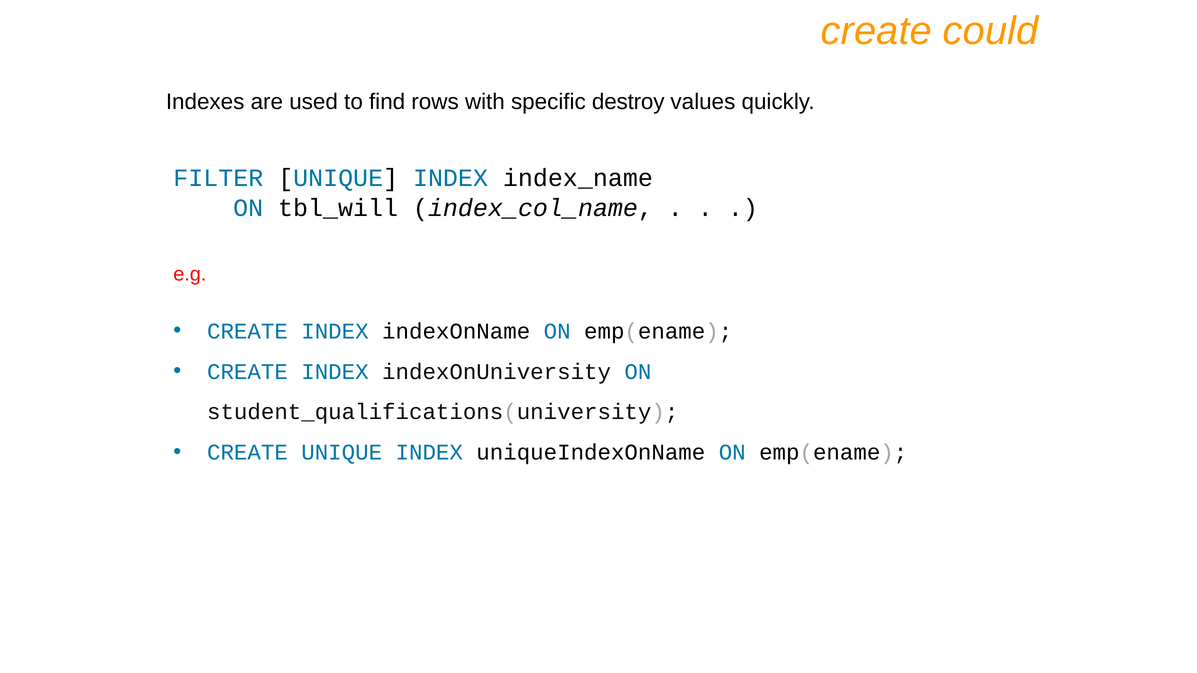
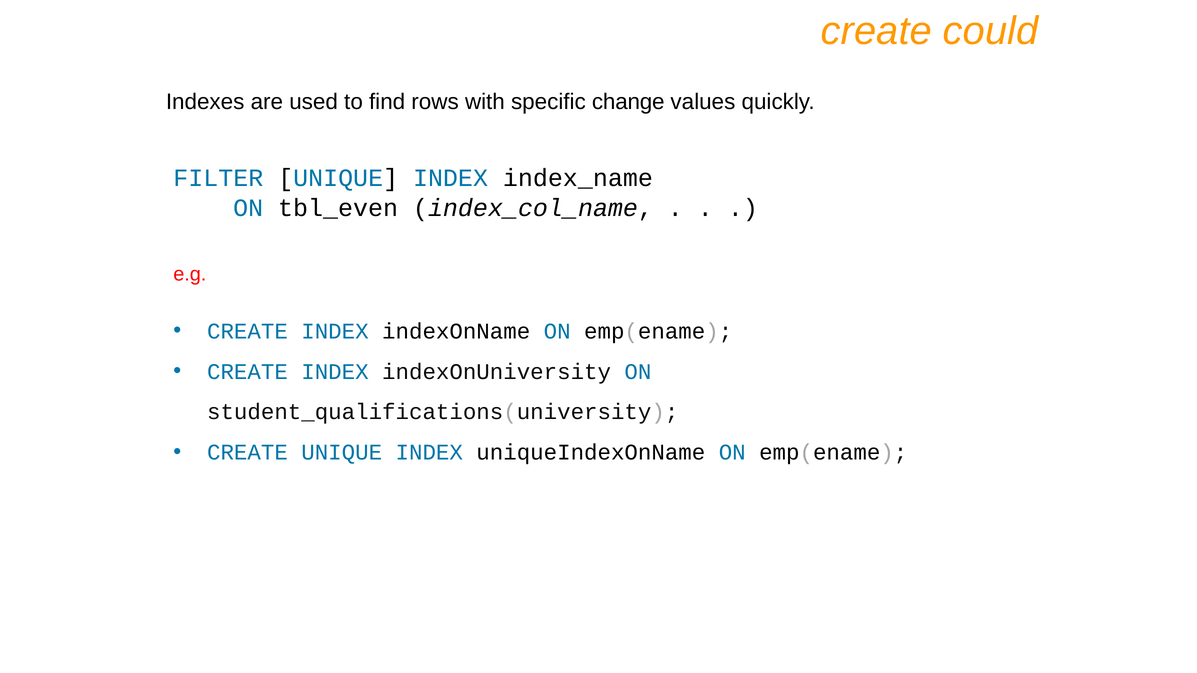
destroy: destroy -> change
tbl_will: tbl_will -> tbl_even
